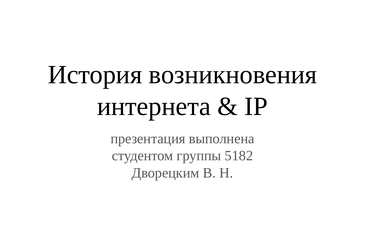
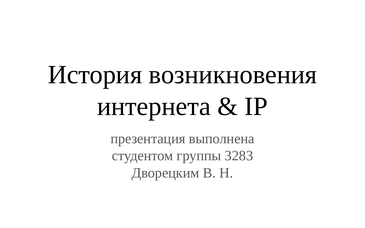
5182: 5182 -> 3283
